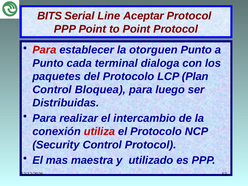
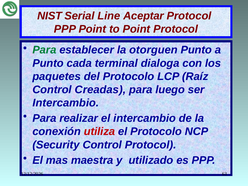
BITS: BITS -> NIST
Para at (44, 50) colour: red -> green
Plan: Plan -> Raíz
Bloquea: Bloquea -> Creadas
Distribuidas at (66, 103): Distribuidas -> Intercambio
